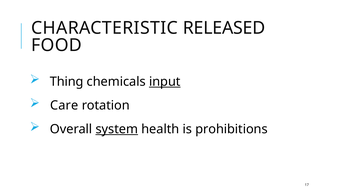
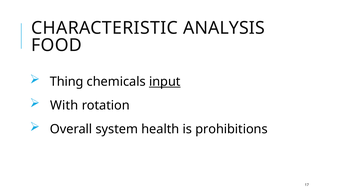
RELEASED: RELEASED -> ANALYSIS
Care: Care -> With
system underline: present -> none
